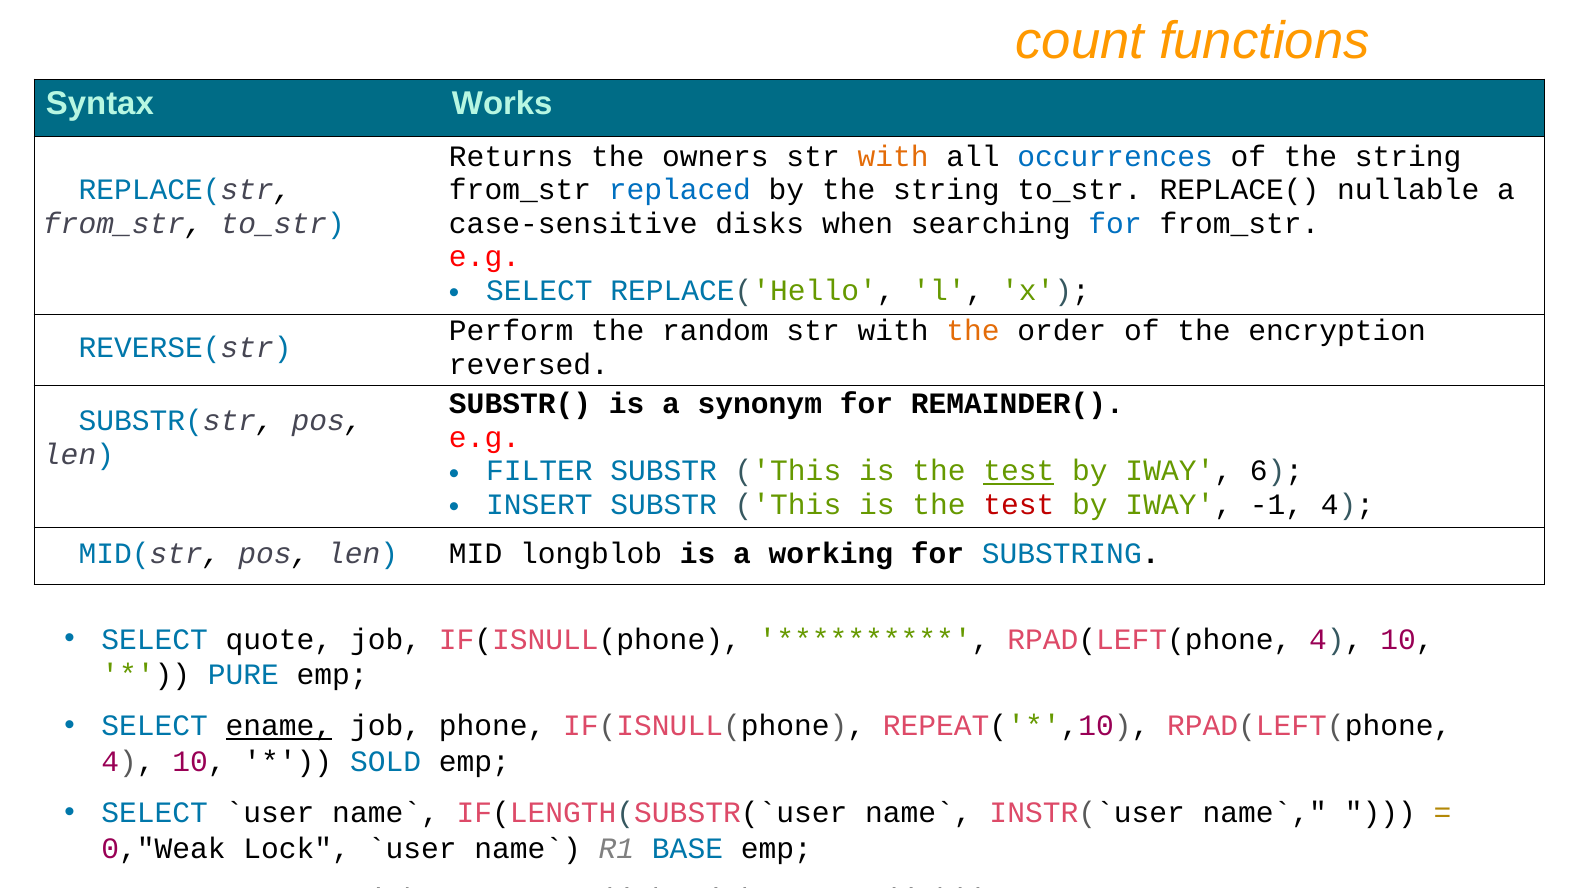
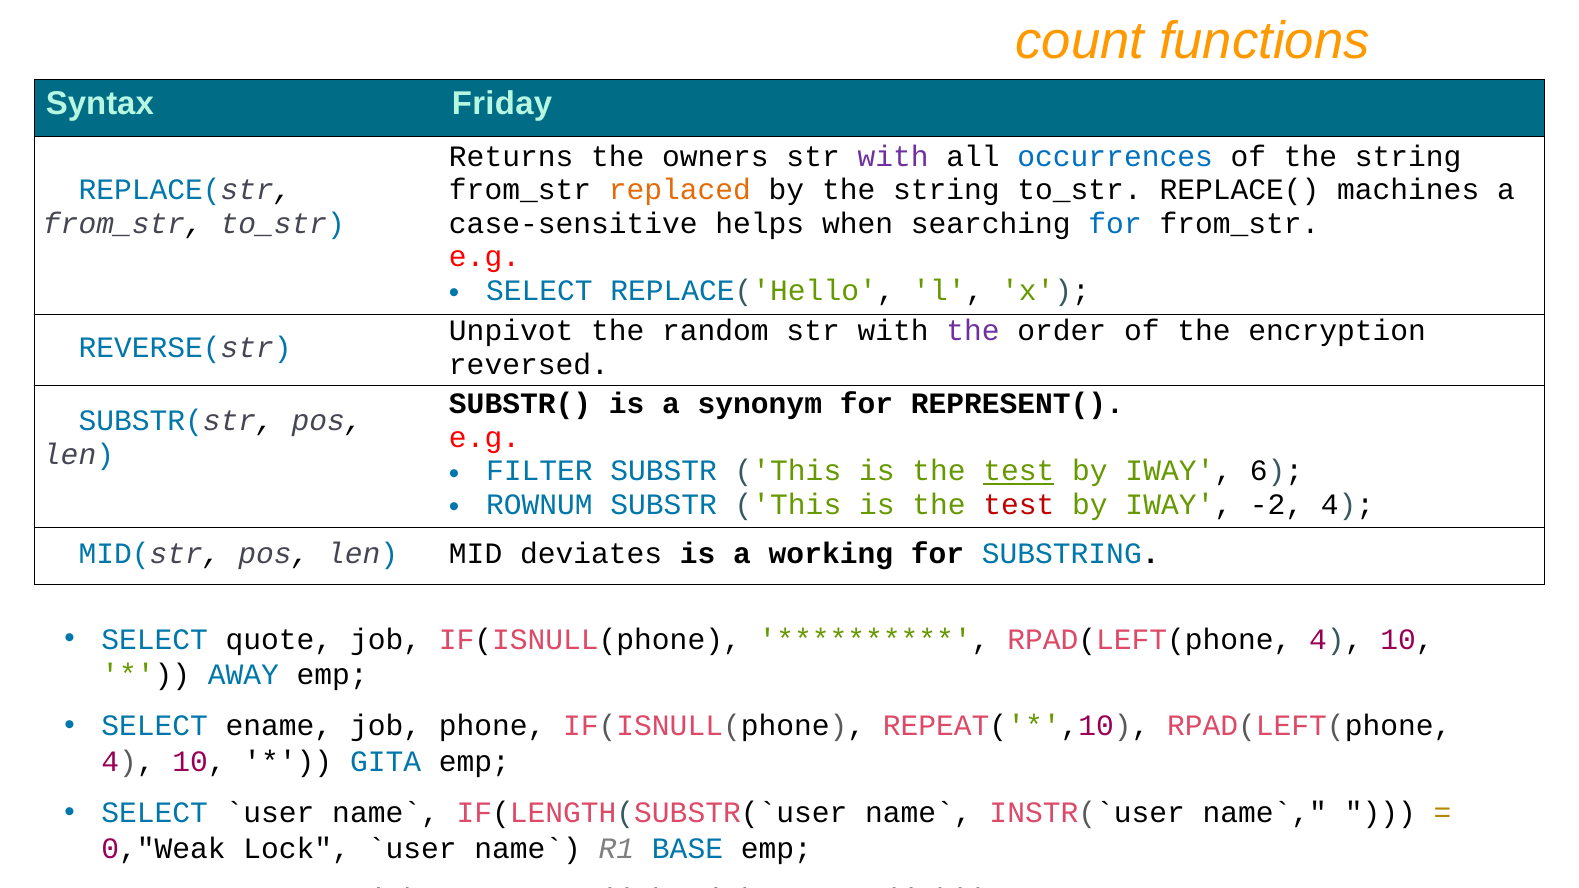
Works: Works -> Friday
with at (893, 156) colour: orange -> purple
replaced colour: blue -> orange
nullable: nullable -> machines
disks: disks -> helps
Perform: Perform -> Unpivot
the at (973, 331) colour: orange -> purple
REMAINDER(: REMAINDER( -> REPRESENT(
INSERT: INSERT -> ROWNUM
-1: -1 -> -2
longblob: longblob -> deviates
PURE: PURE -> AWAY
ename underline: present -> none
SOLD: SOLD -> GITA
